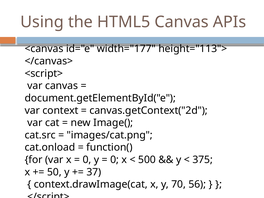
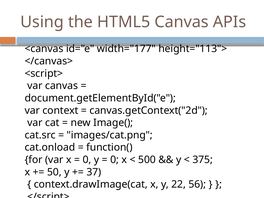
70: 70 -> 22
